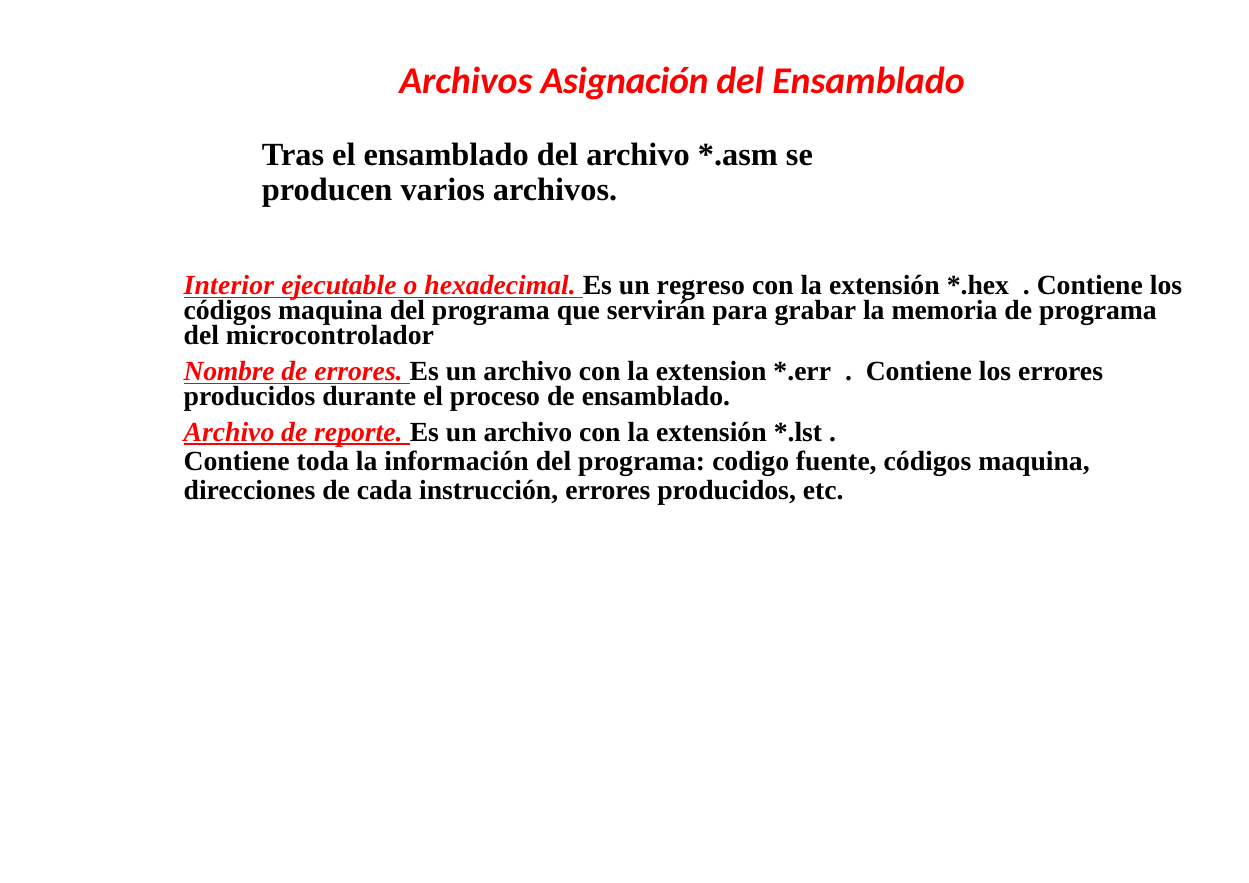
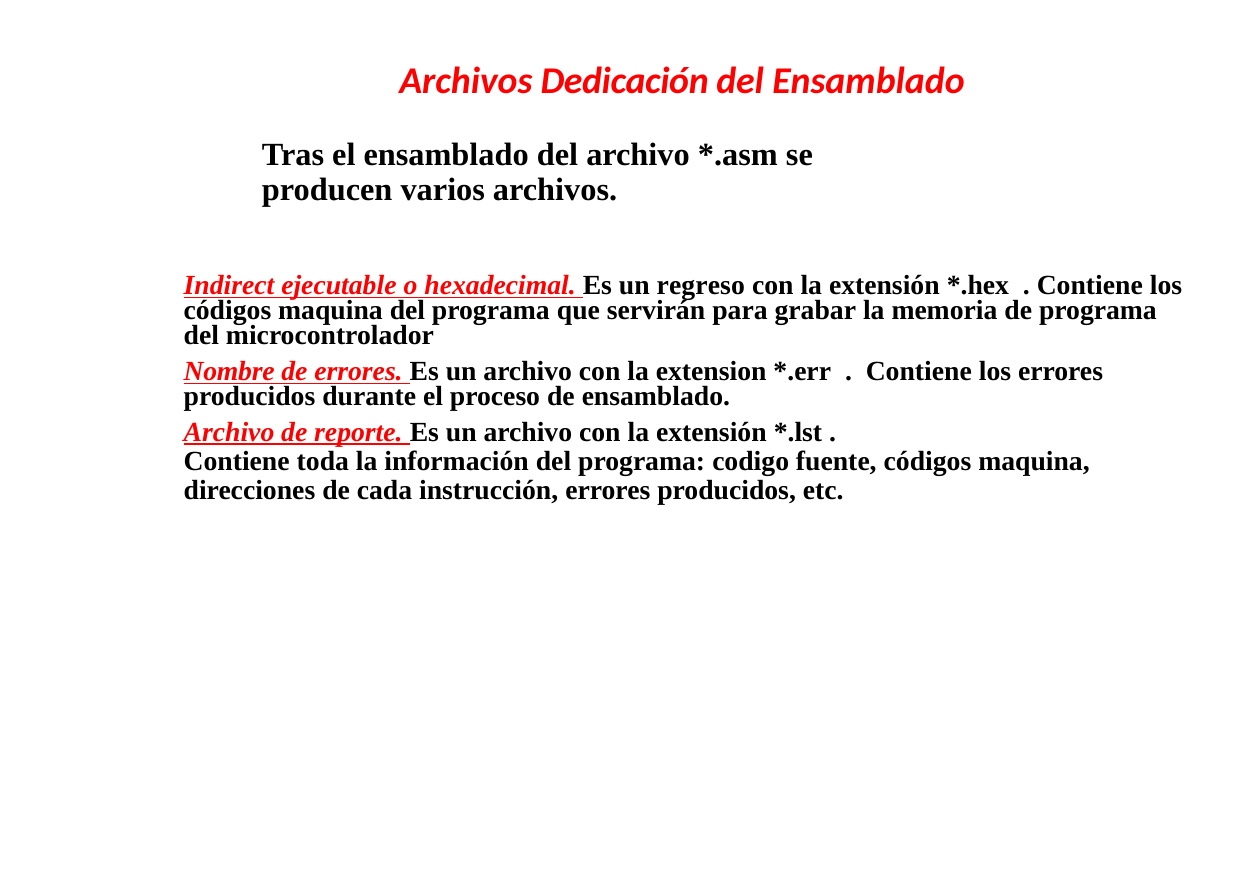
Asignación: Asignación -> Dedicación
Interior: Interior -> Indirect
